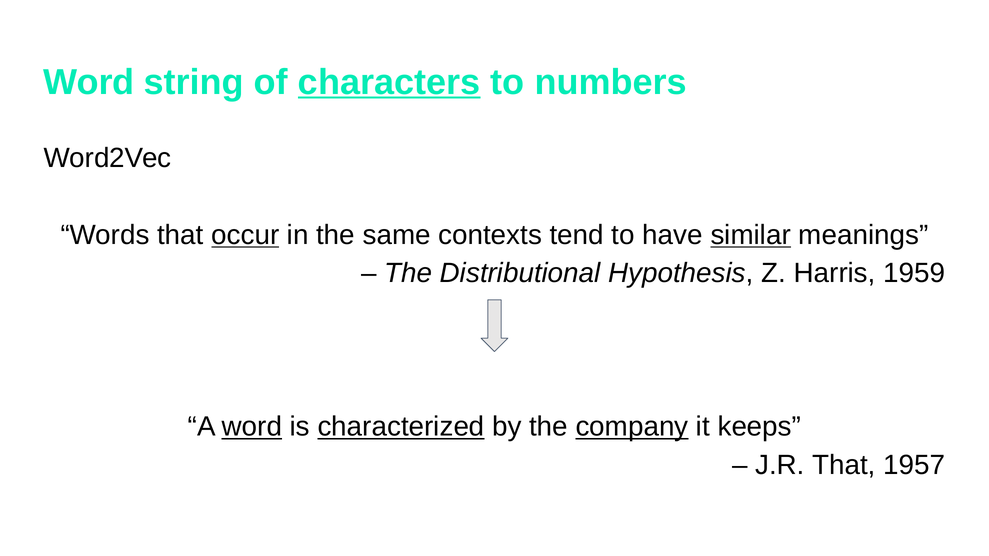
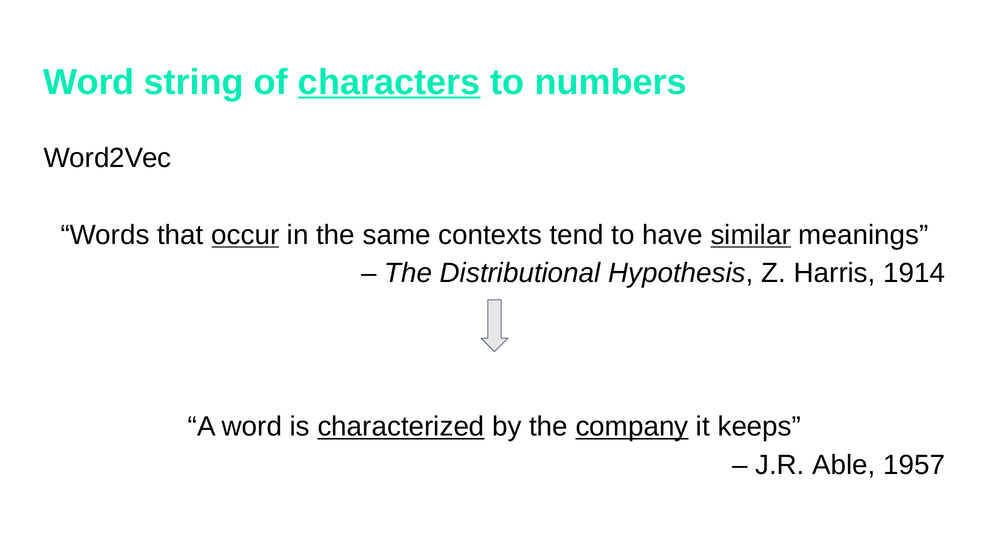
1959: 1959 -> 1914
word at (252, 427) underline: present -> none
J.R That: That -> Able
